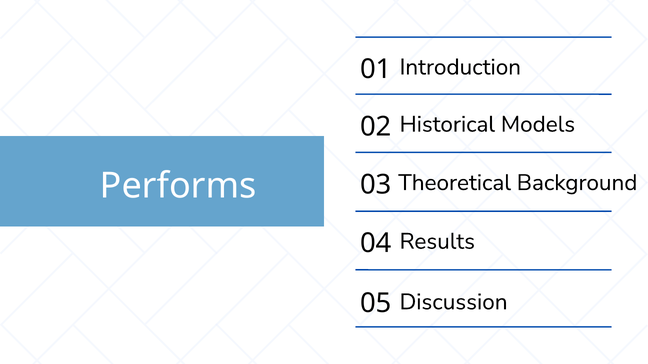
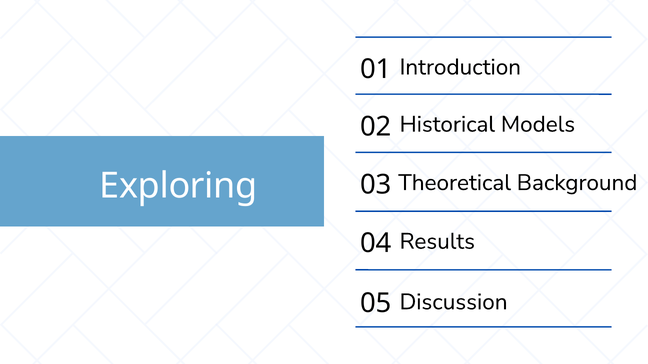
Performs: Performs -> Exploring
